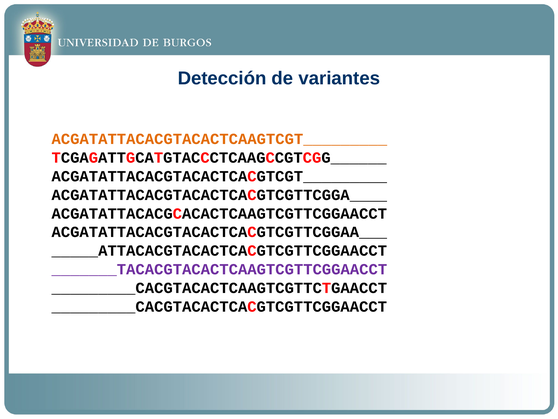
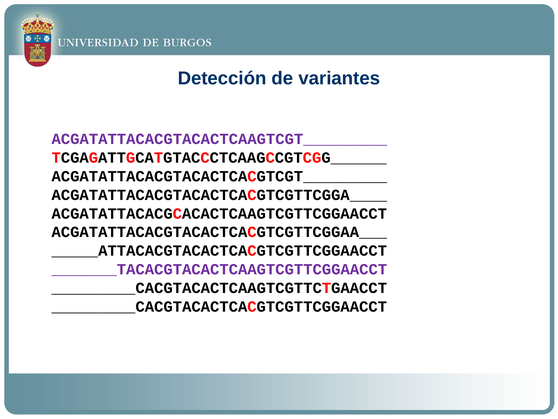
ACGATATTACACGTACACTCAAGTCGT_________ colour: orange -> purple
